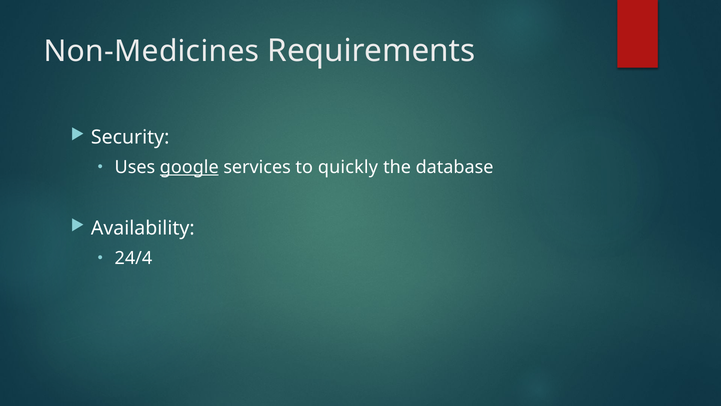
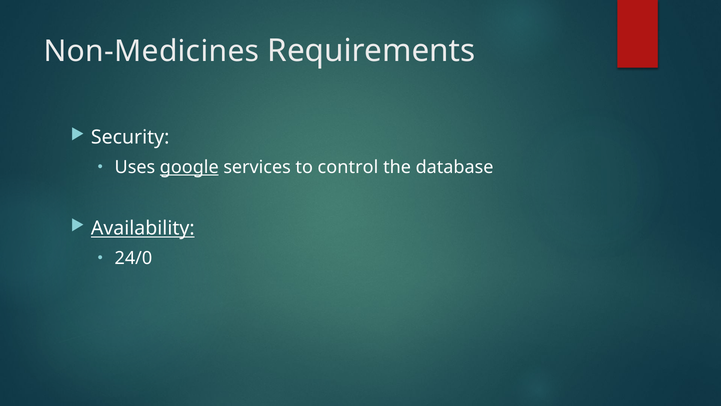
quickly: quickly -> control
Availability underline: none -> present
24/4: 24/4 -> 24/0
